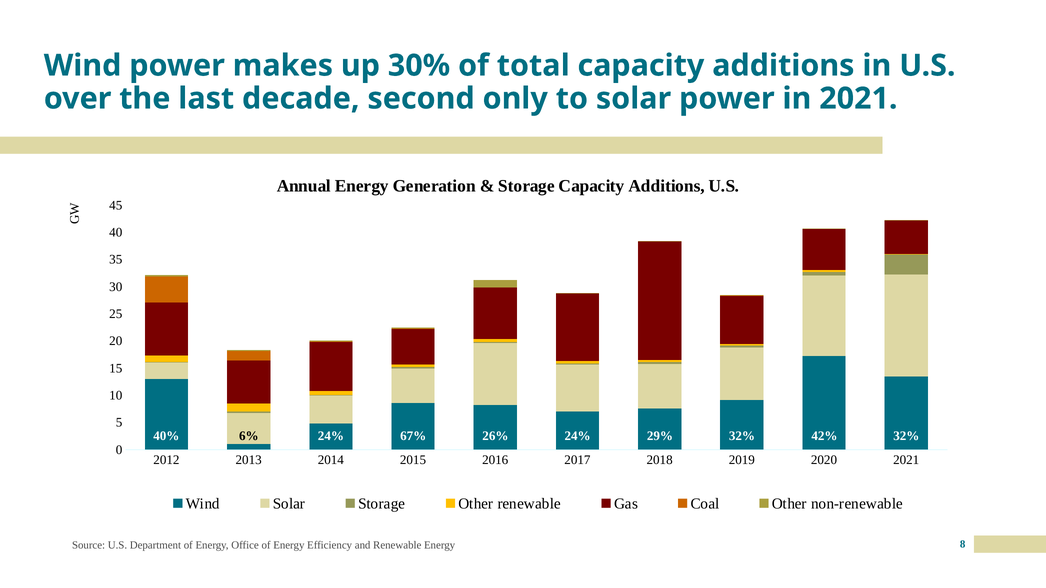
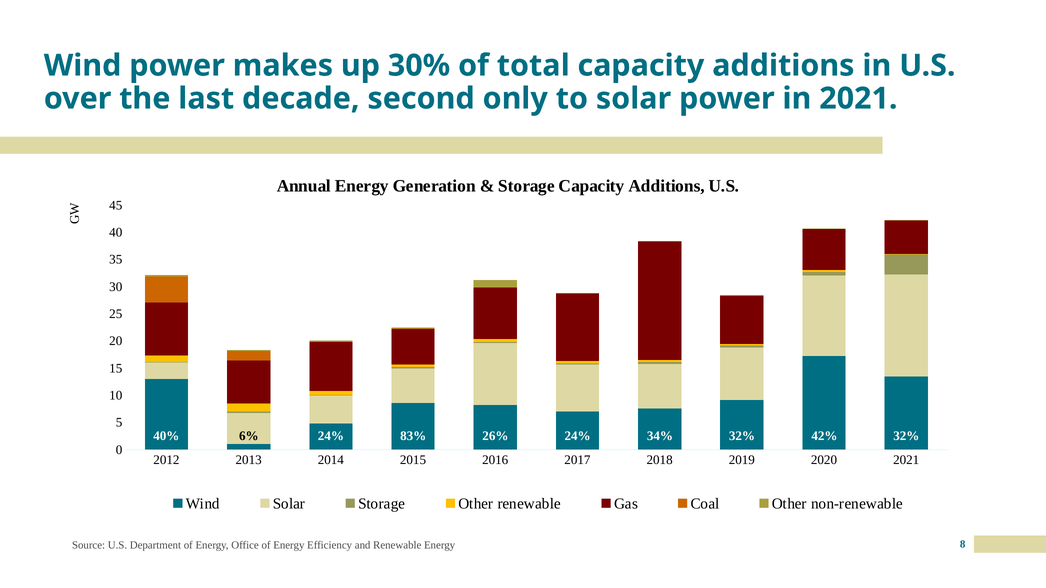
67%: 67% -> 83%
29%: 29% -> 34%
